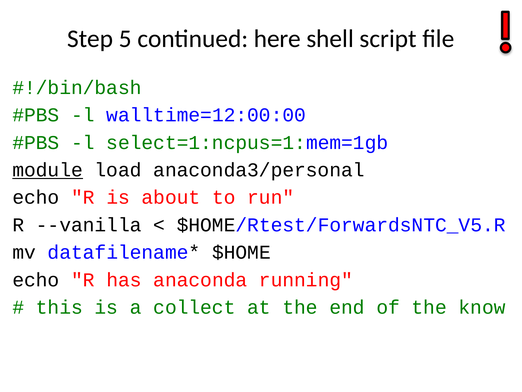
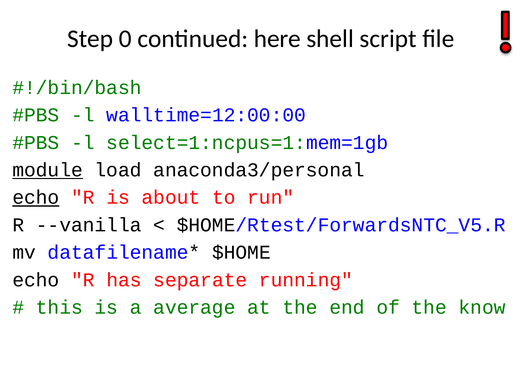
5: 5 -> 0
echo at (36, 197) underline: none -> present
anaconda: anaconda -> separate
collect: collect -> average
